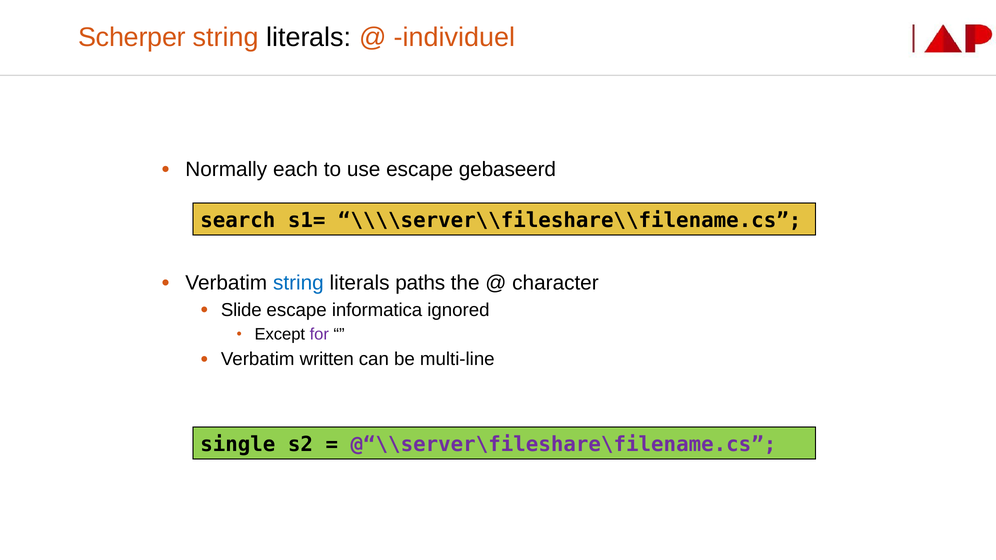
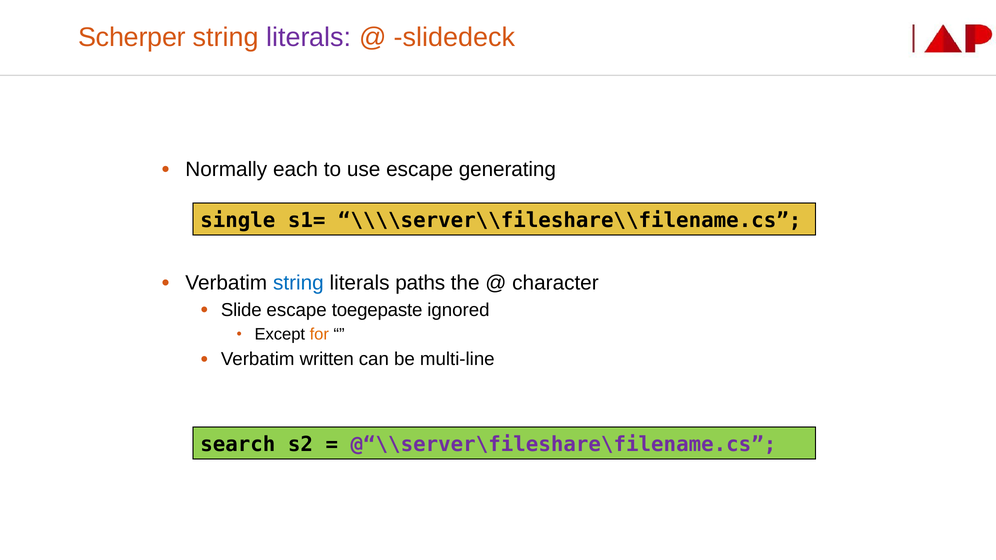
literals at (309, 37) colour: black -> purple
individuel: individuel -> slidedeck
gebaseerd: gebaseerd -> generating
search: search -> single
informatica: informatica -> toegepaste
for colour: purple -> orange
single: single -> search
